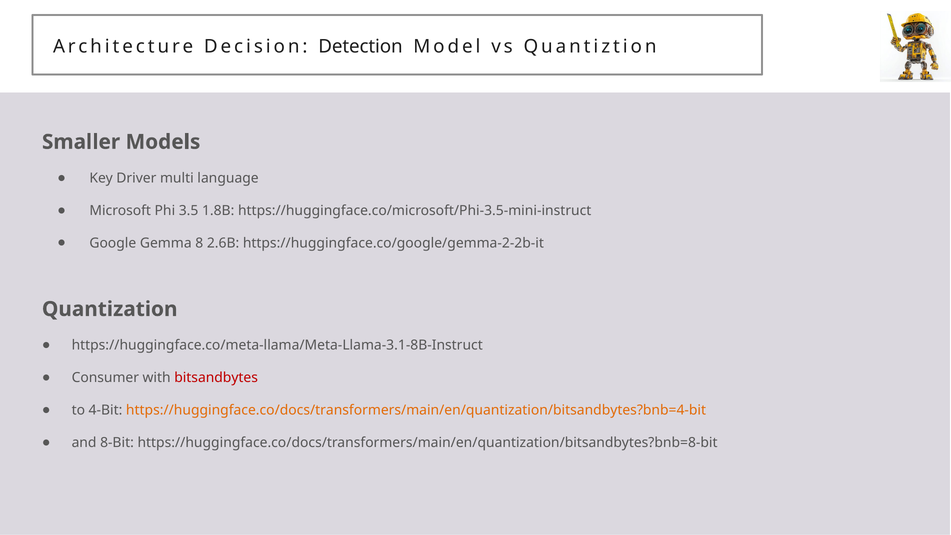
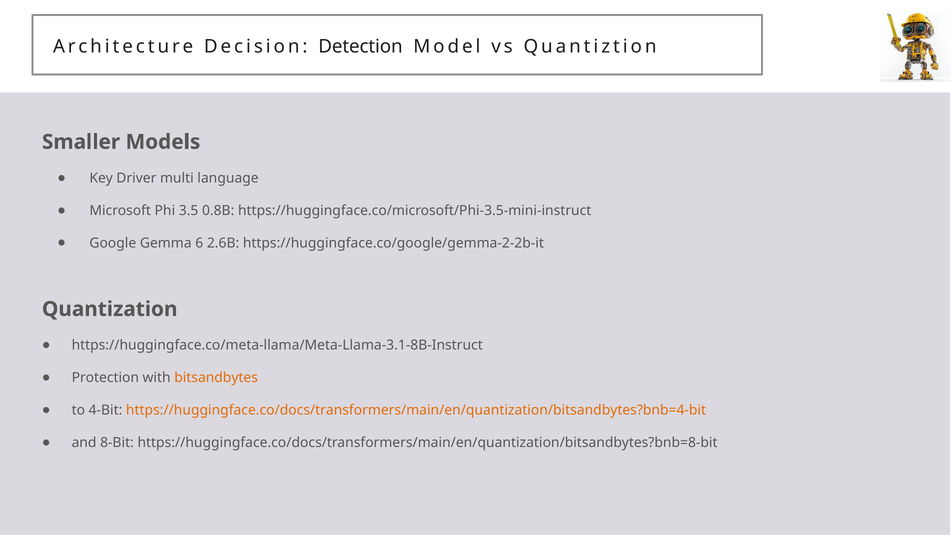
1.8B: 1.8B -> 0.8B
8: 8 -> 6
Consumer: Consumer -> Protection
bitsandbytes colour: red -> orange
